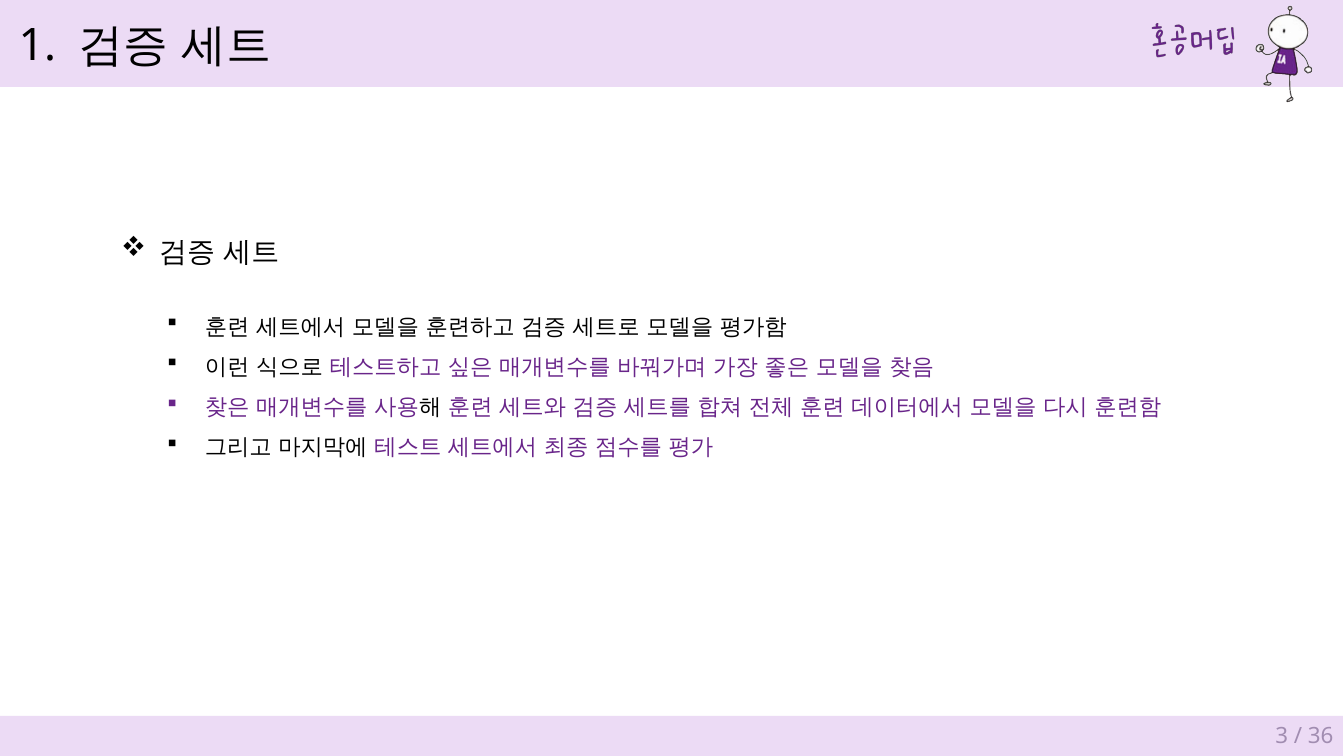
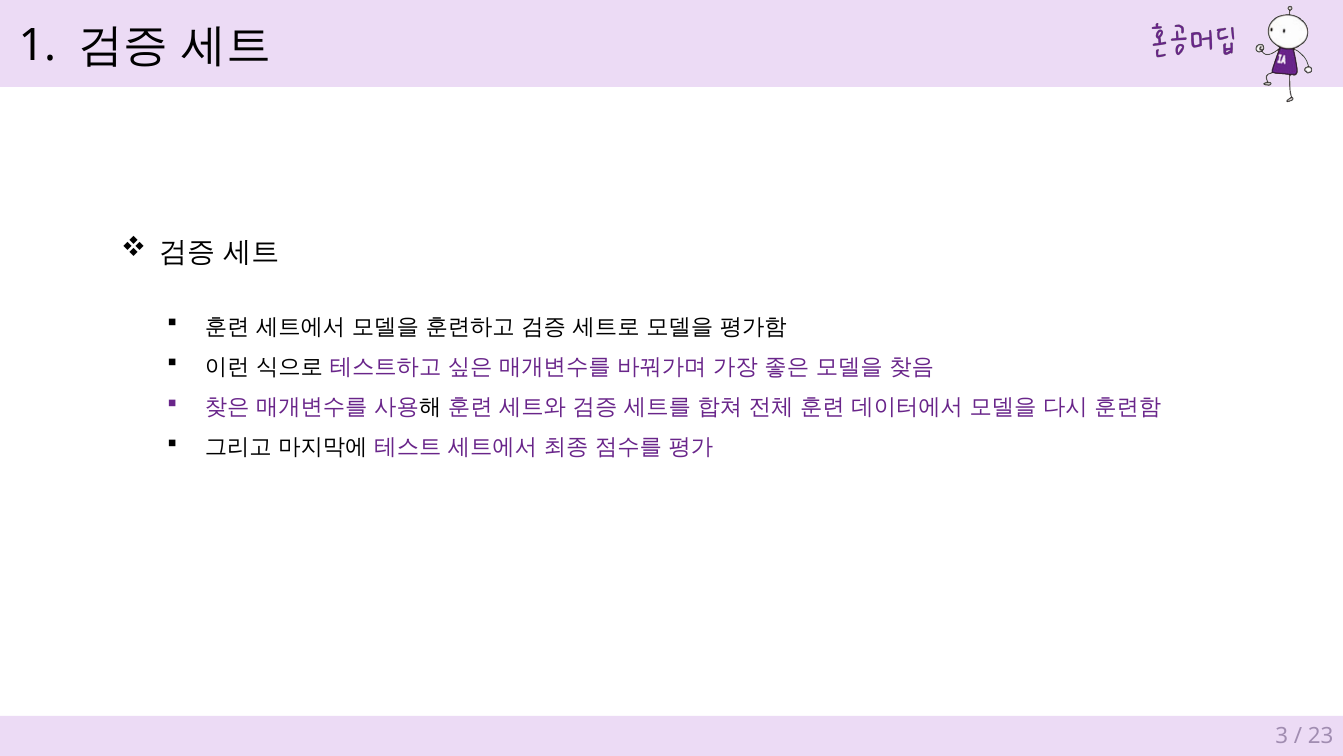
36: 36 -> 23
